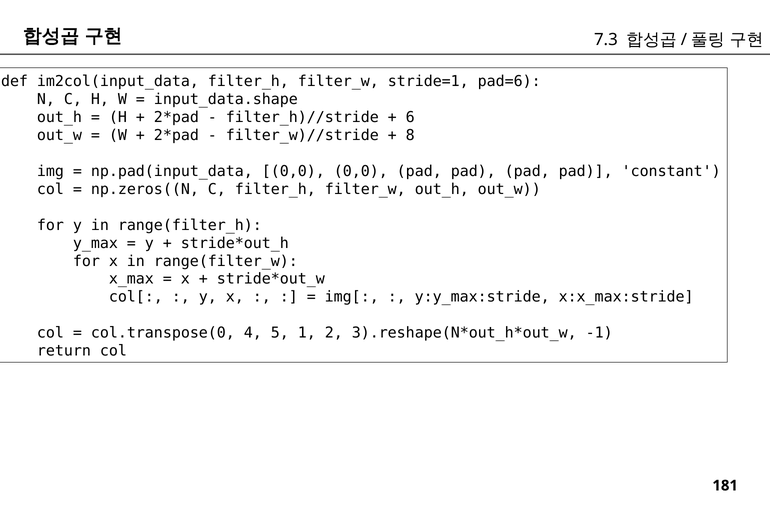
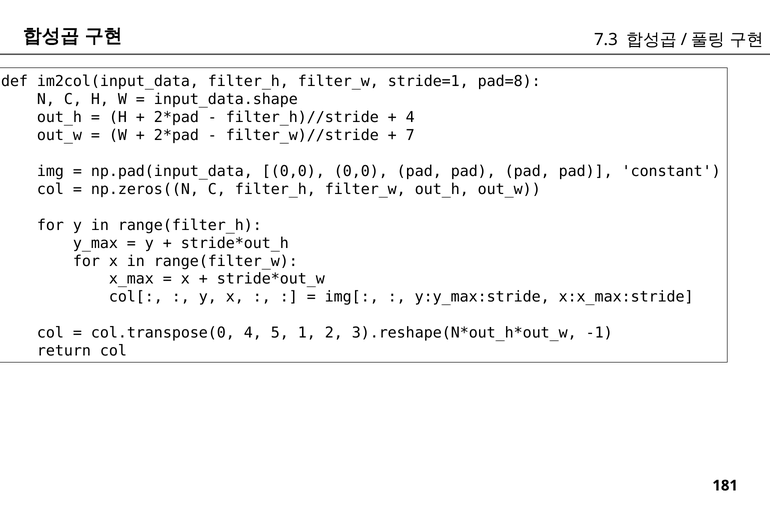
pad=6: pad=6 -> pad=8
6 at (410, 117): 6 -> 4
8: 8 -> 7
